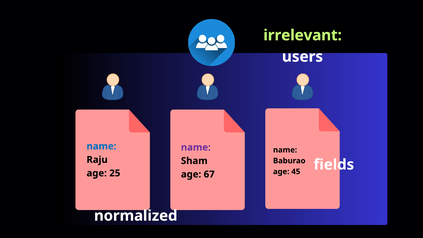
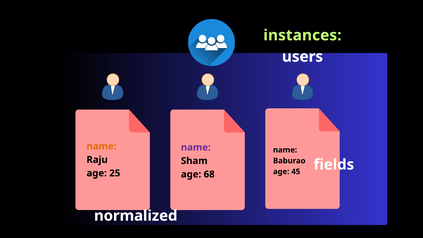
irrelevant: irrelevant -> instances
name at (101, 146) colour: blue -> orange
67: 67 -> 68
